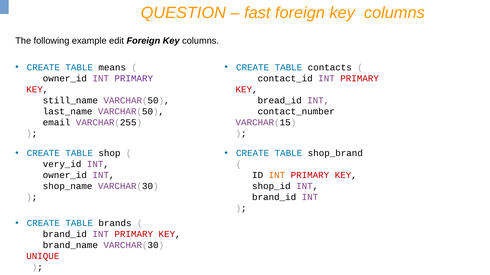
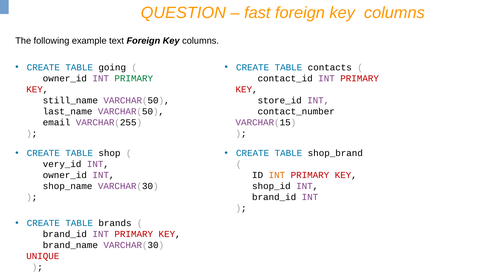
edit: edit -> text
means: means -> going
PRIMARY at (134, 79) colour: purple -> green
bread_id: bread_id -> store_id
